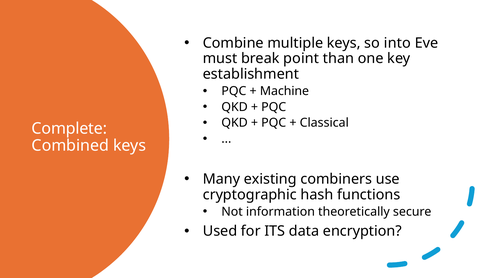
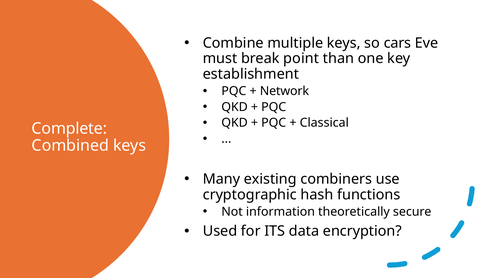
into: into -> cars
Machine: Machine -> Network
